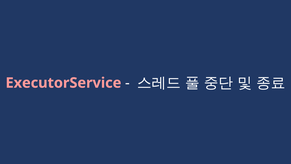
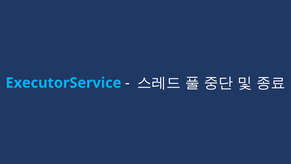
ExecutorService colour: pink -> light blue
